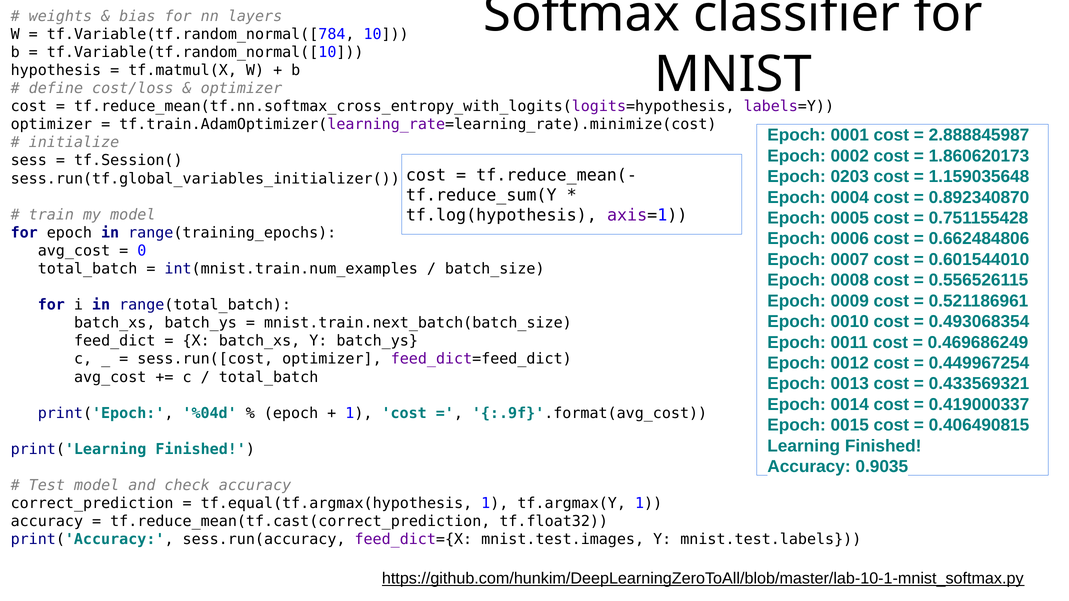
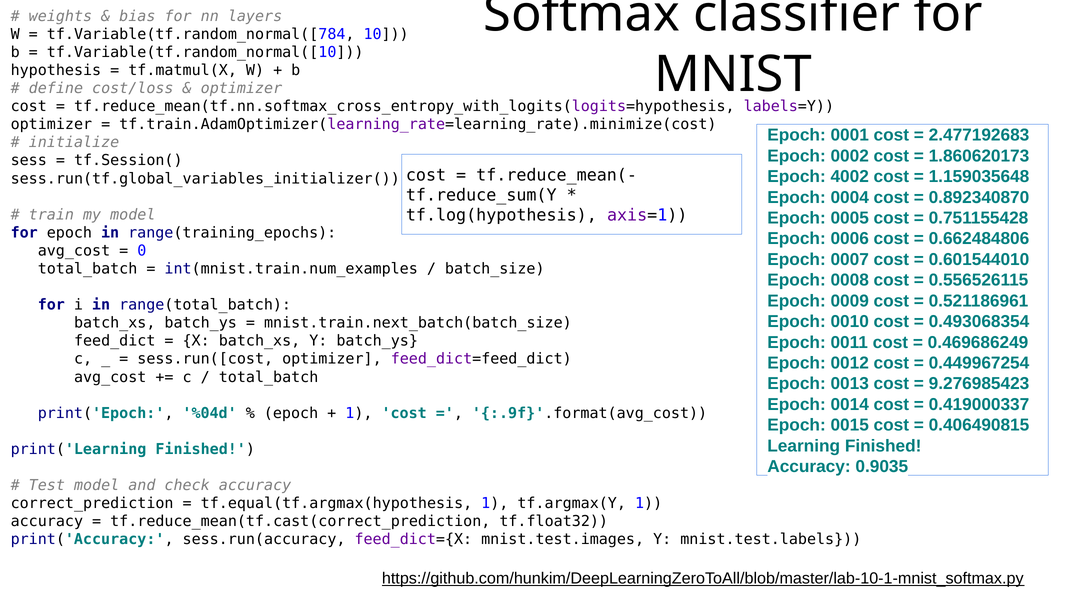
2.888845987: 2.888845987 -> 2.477192683
0203: 0203 -> 4002
0.433569321: 0.433569321 -> 9.276985423
